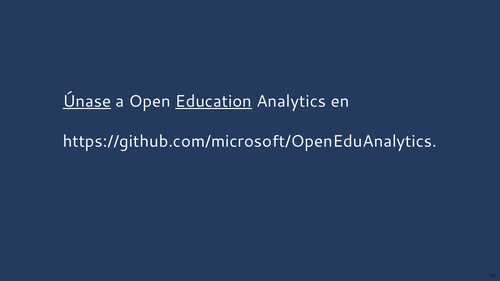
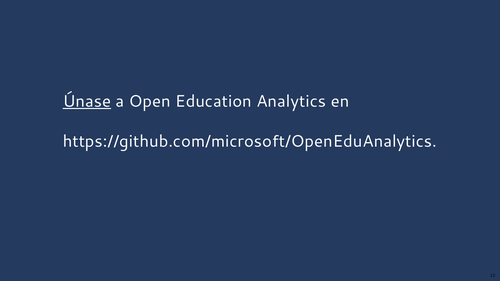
Education underline: present -> none
